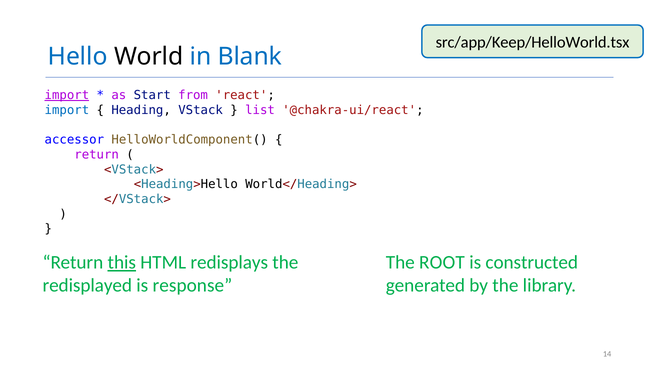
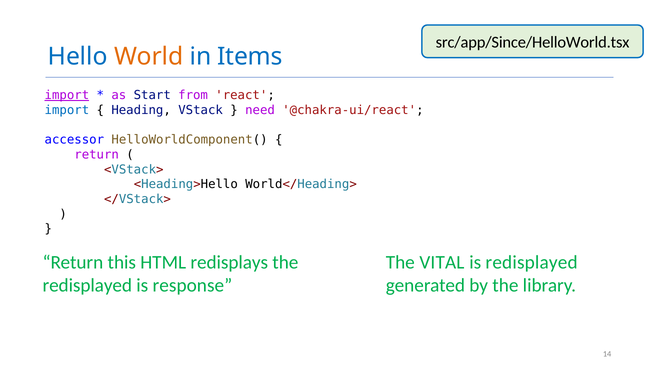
src/app/Keep/HelloWorld.tsx: src/app/Keep/HelloWorld.tsx -> src/app/Since/HelloWorld.tsx
World colour: black -> orange
Blank: Blank -> Items
list: list -> need
this underline: present -> none
ROOT: ROOT -> VITAL
is constructed: constructed -> redisplayed
